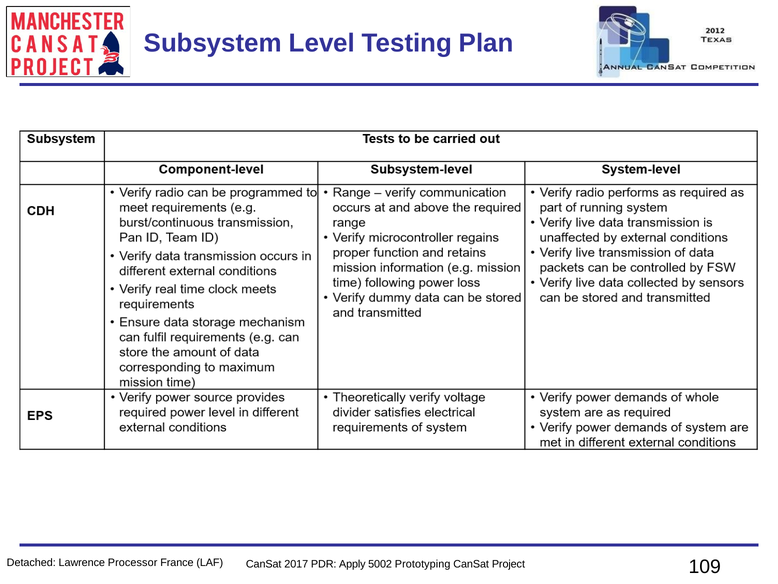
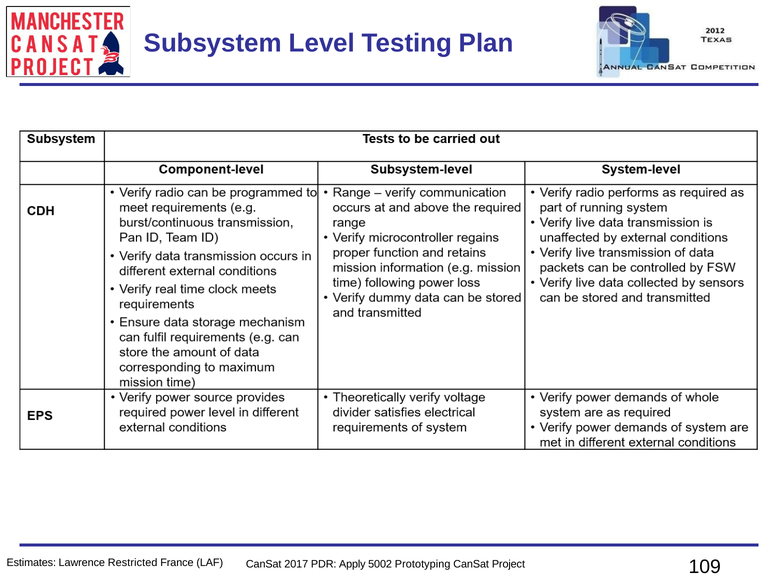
Detached: Detached -> Estimates
Processor: Processor -> Restricted
